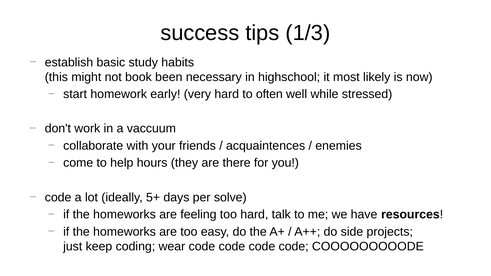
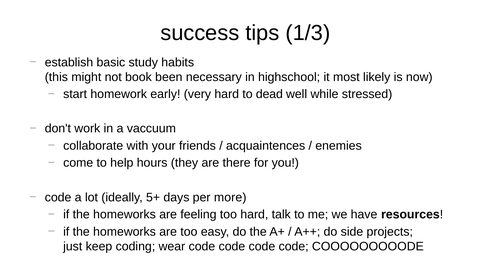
often: often -> dead
solve: solve -> more
